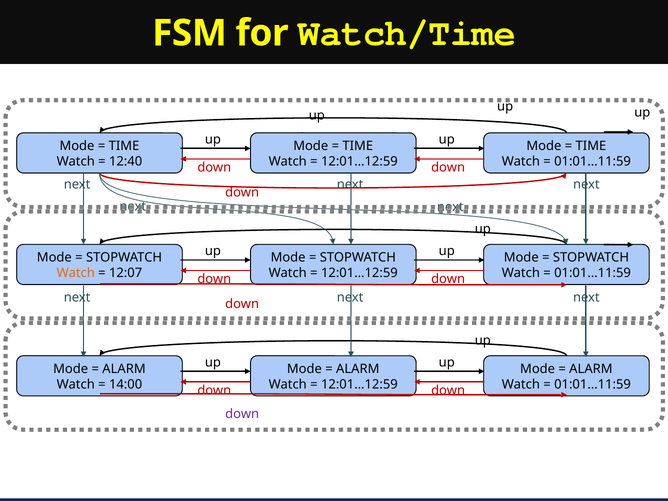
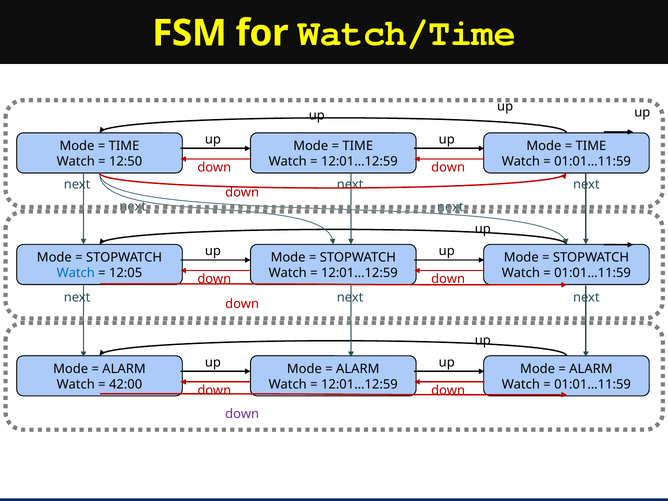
12:40: 12:40 -> 12:50
Watch at (76, 273) colour: orange -> blue
12:07: 12:07 -> 12:05
14:00: 14:00 -> 42:00
